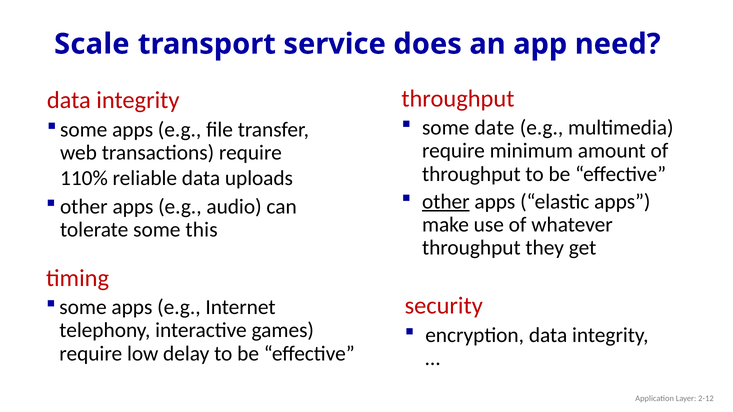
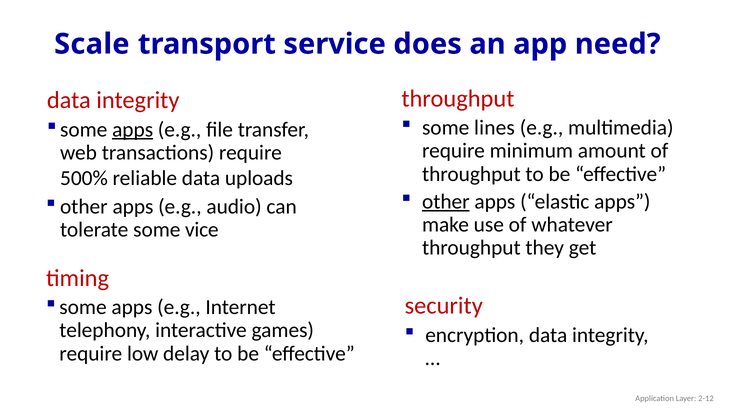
date: date -> lines
apps at (133, 130) underline: none -> present
110%: 110% -> 500%
this: this -> vice
